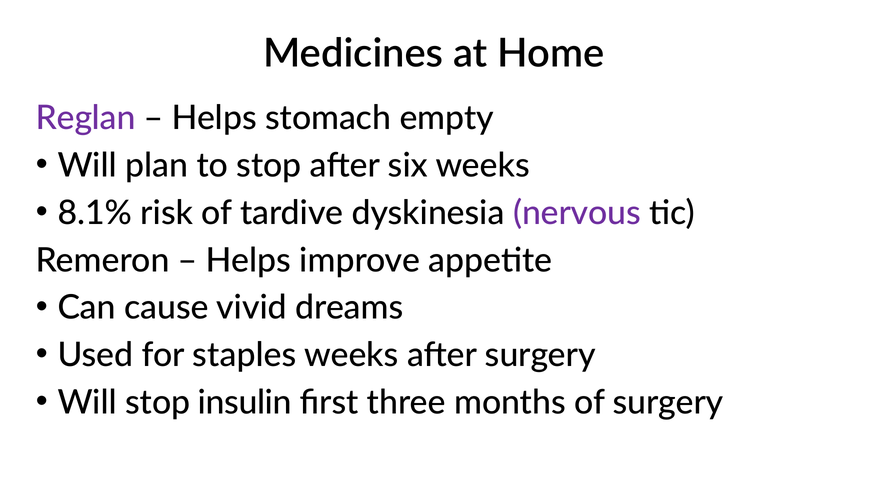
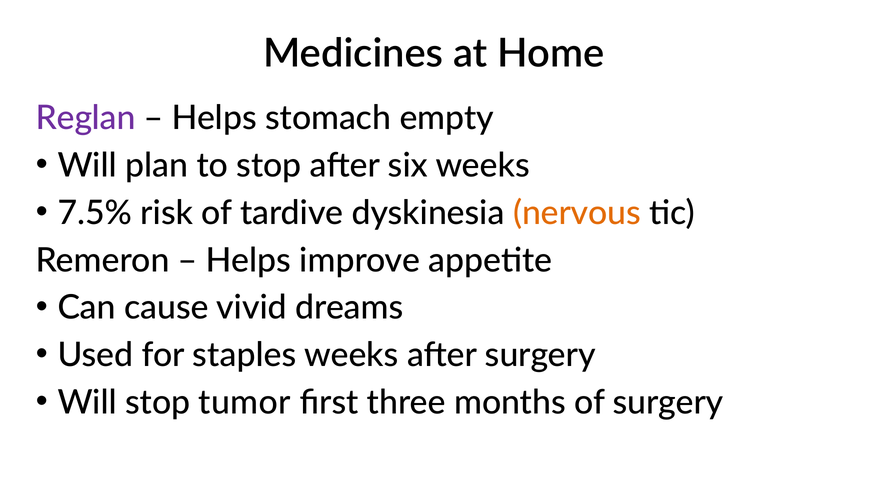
8.1%: 8.1% -> 7.5%
nervous colour: purple -> orange
insulin: insulin -> tumor
